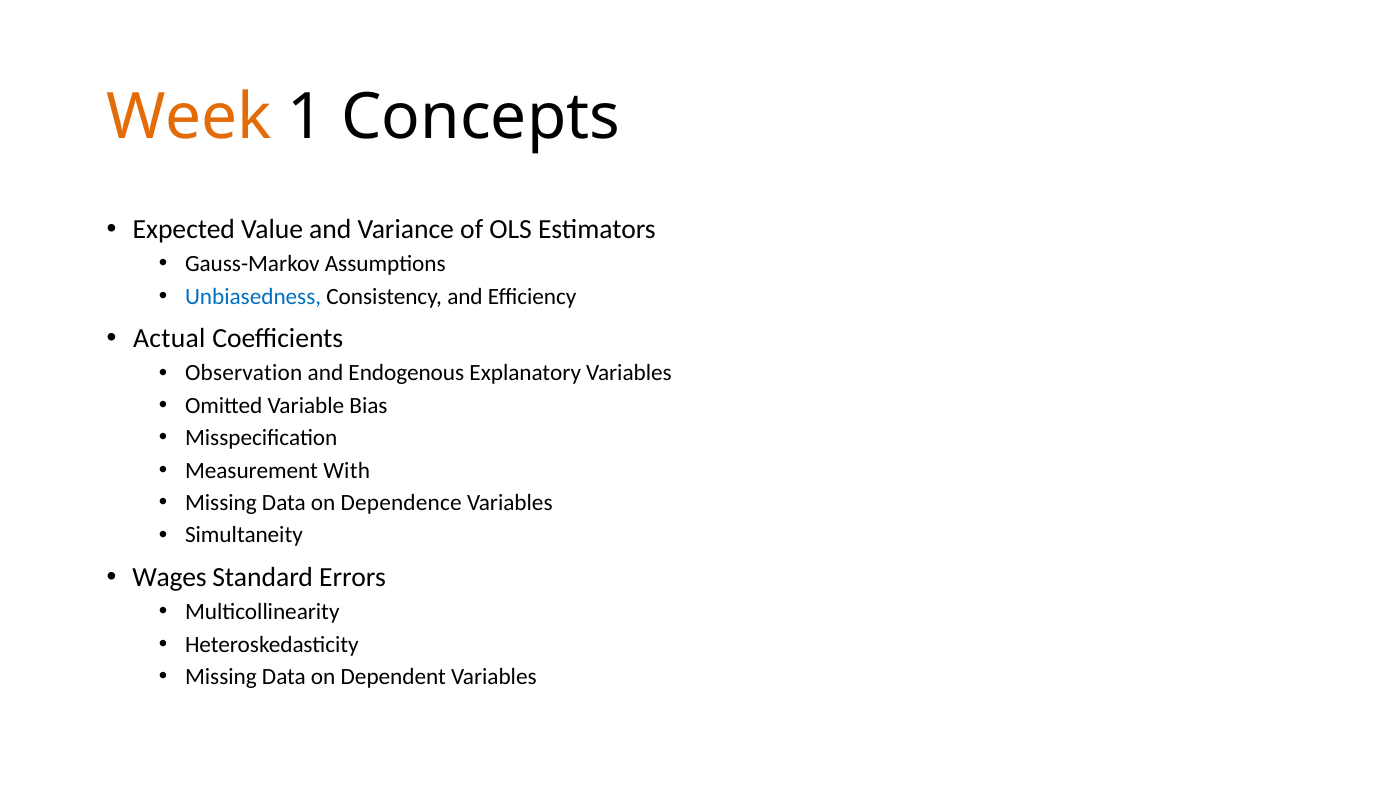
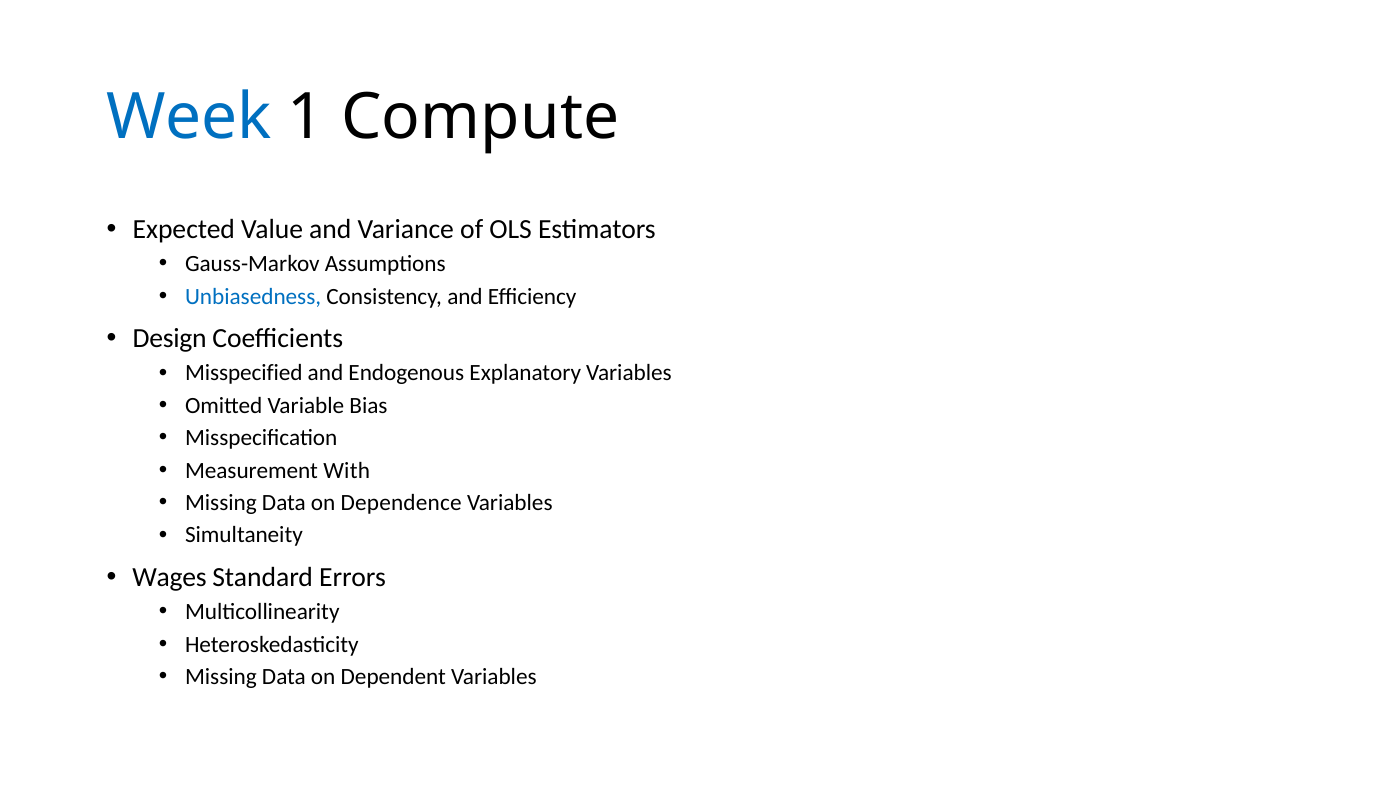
Week colour: orange -> blue
Concepts: Concepts -> Compute
Actual: Actual -> Design
Observation: Observation -> Misspecified
